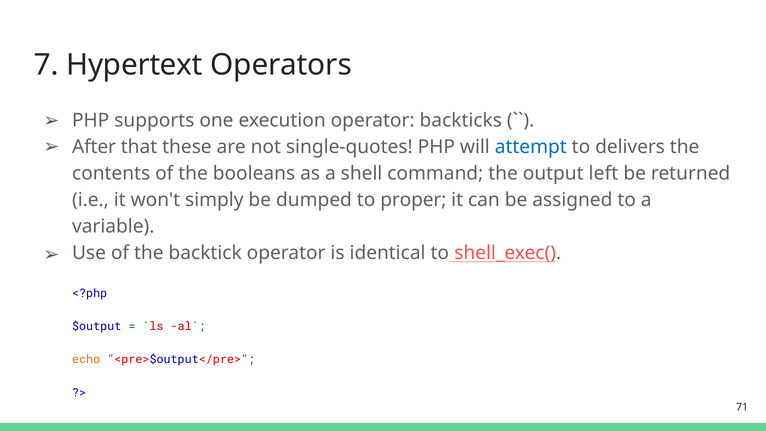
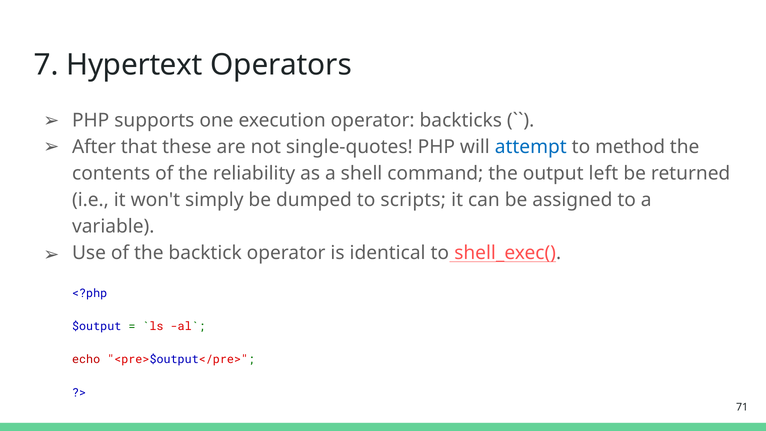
delivers: delivers -> method
booleans: booleans -> reliability
proper: proper -> scripts
echo colour: orange -> red
